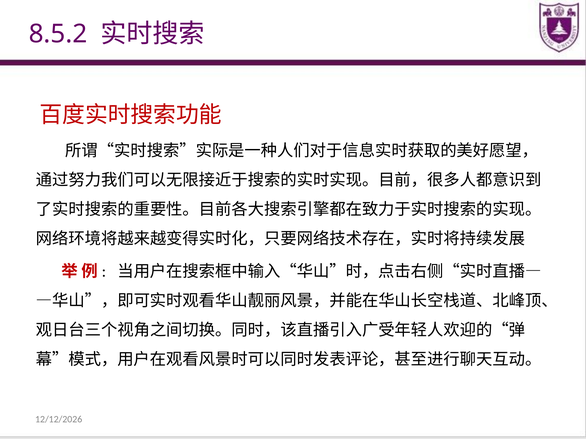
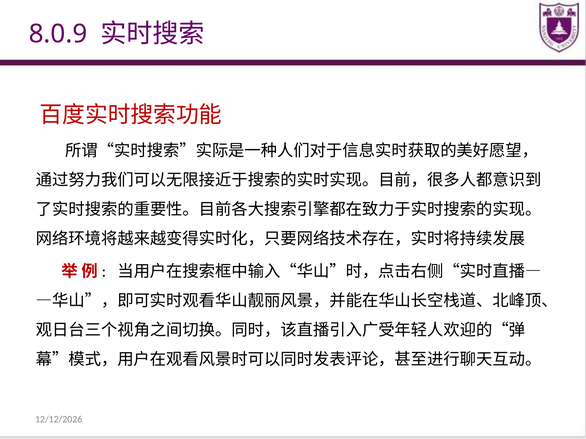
8.5.2: 8.5.2 -> 8.0.9
